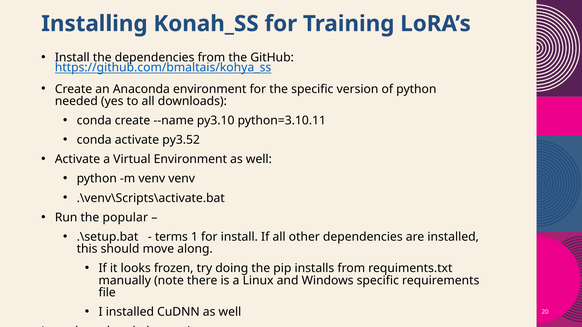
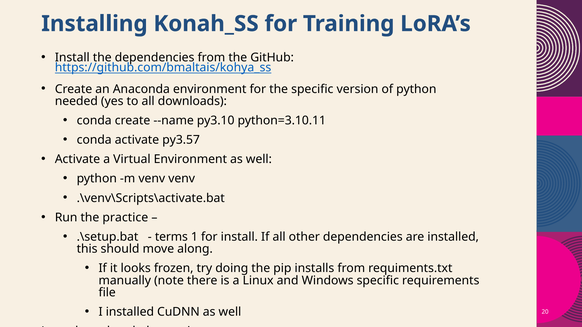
py3.52: py3.52 -> py3.57
popular: popular -> practice
